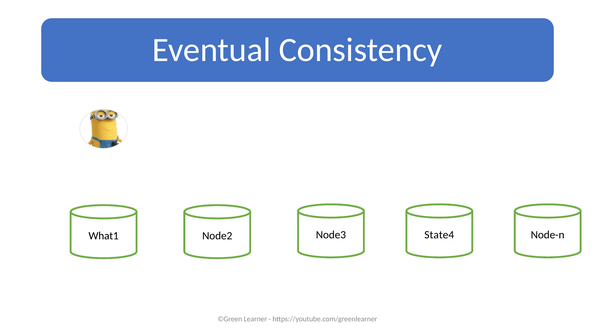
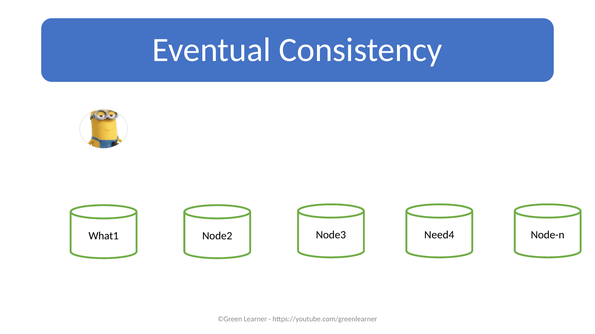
State4: State4 -> Need4
